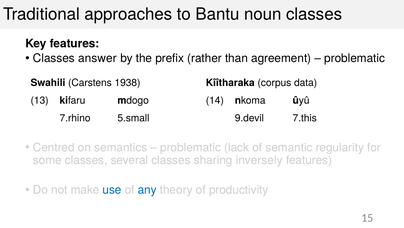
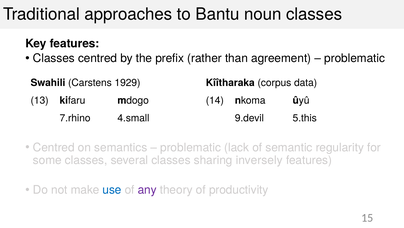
Classes answer: answer -> centred
1938: 1938 -> 1929
5.small: 5.small -> 4.small
7.this: 7.this -> 5.this
any colour: blue -> purple
